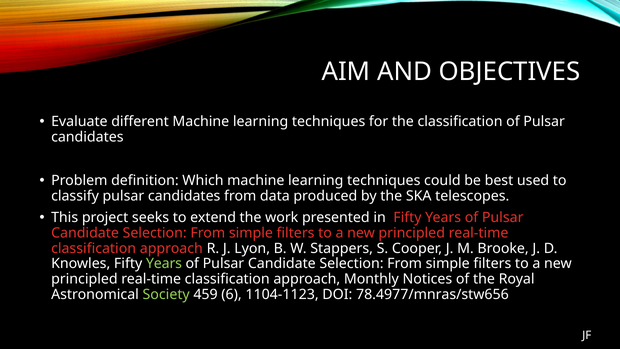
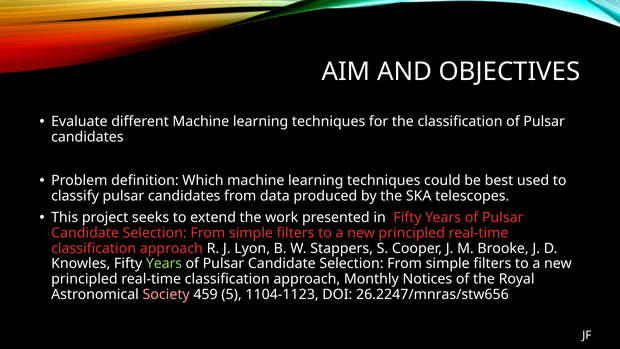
Society colour: light green -> pink
6: 6 -> 5
78.4977/mnras/stw656: 78.4977/mnras/stw656 -> 26.2247/mnras/stw656
